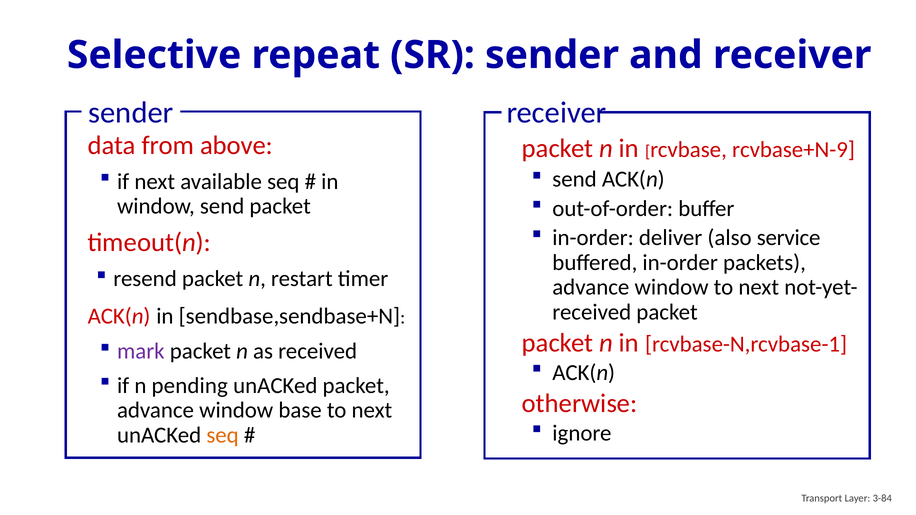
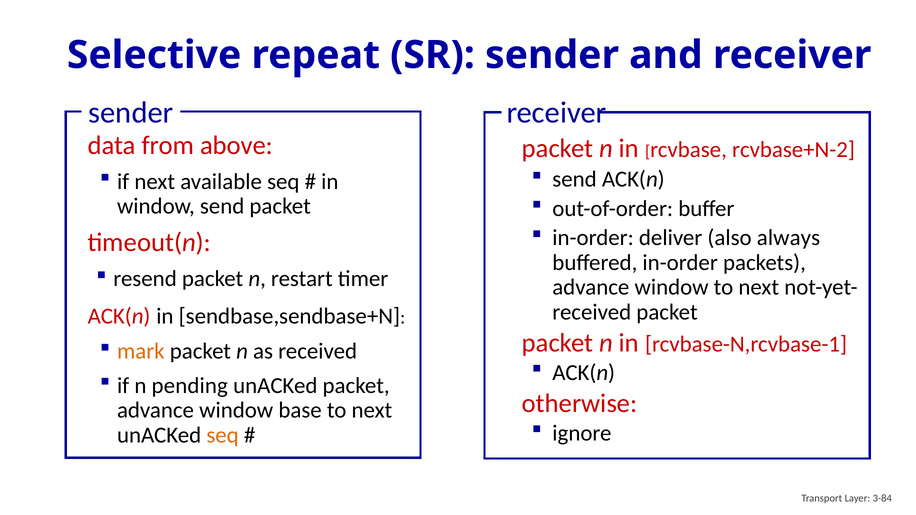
rcvbase+N-9: rcvbase+N-9 -> rcvbase+N-2
service: service -> always
mark colour: purple -> orange
